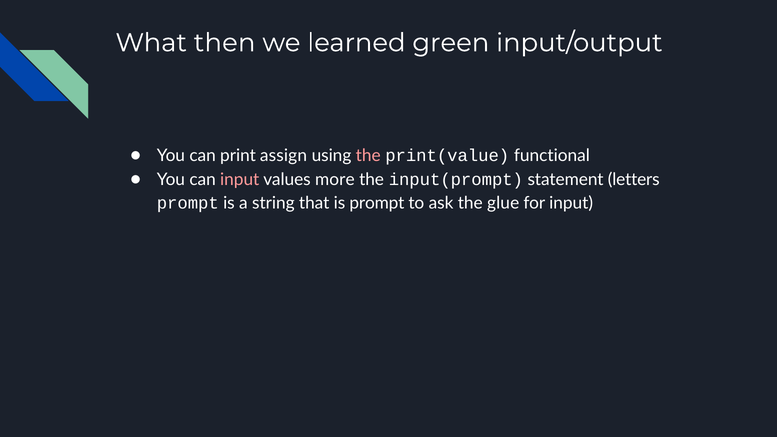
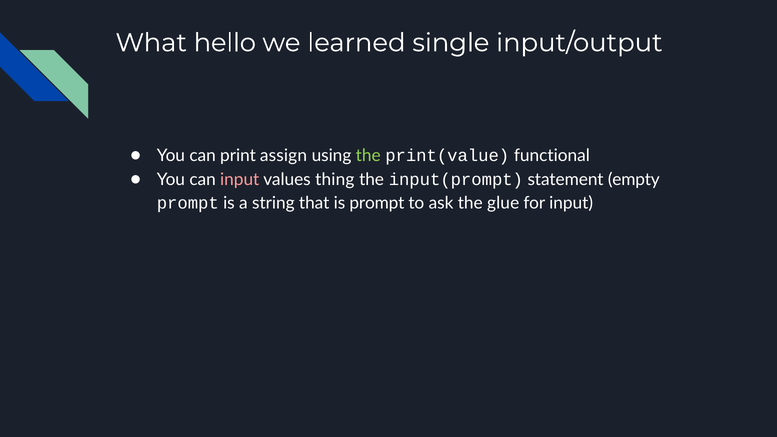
then: then -> hello
green: green -> single
the at (368, 156) colour: pink -> light green
more: more -> thing
letters: letters -> empty
